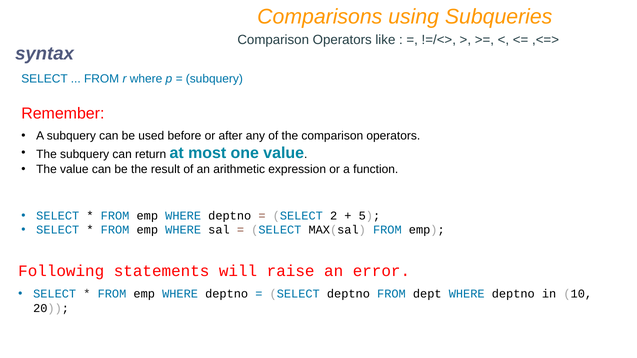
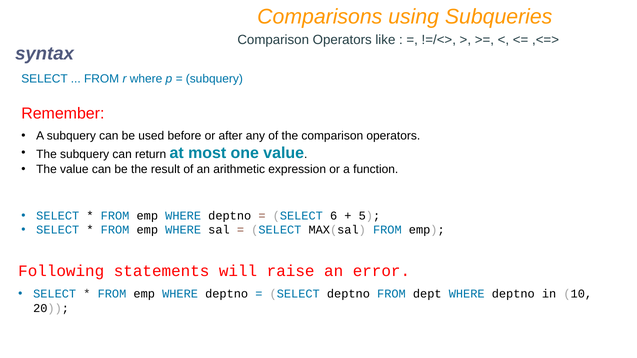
2: 2 -> 6
